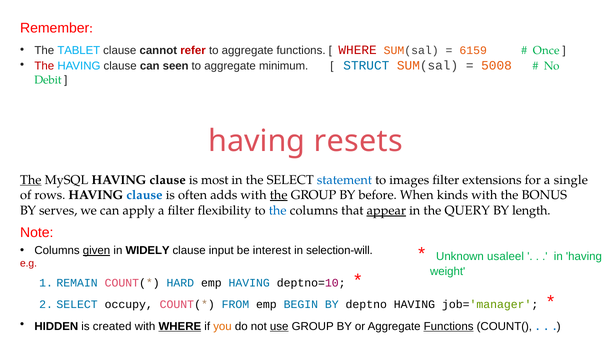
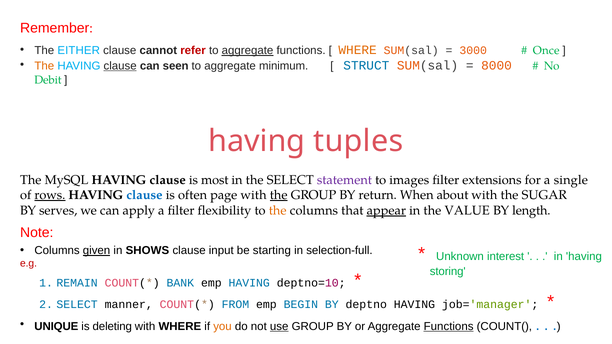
TABLET: TABLET -> EITHER
aggregate at (248, 51) underline: none -> present
WHERE at (358, 50) colour: red -> orange
6159: 6159 -> 3000
The at (44, 66) colour: red -> orange
clause at (120, 66) underline: none -> present
5008: 5008 -> 8000
resets: resets -> tuples
The at (31, 180) underline: present -> none
statement colour: blue -> purple
rows underline: none -> present
adds: adds -> page
before: before -> return
kinds: kinds -> about
BONUS: BONUS -> SUGAR
the at (278, 211) colour: blue -> orange
QUERY: QUERY -> VALUE
WIDELY: WIDELY -> SHOWS
interest: interest -> starting
selection-will: selection-will -> selection-full
usaleel: usaleel -> interest
weight: weight -> storing
HARD: HARD -> BANK
occupy: occupy -> manner
HIDDEN: HIDDEN -> UNIQUE
created: created -> deleting
WHERE at (180, 327) underline: present -> none
